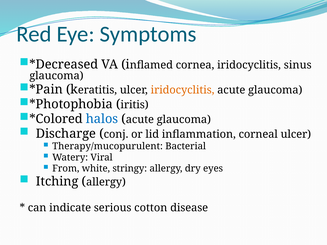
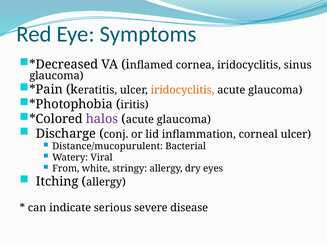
halos colour: blue -> purple
Therapy/mucopurulent: Therapy/mucopurulent -> Distance/mucopurulent
cotton: cotton -> severe
